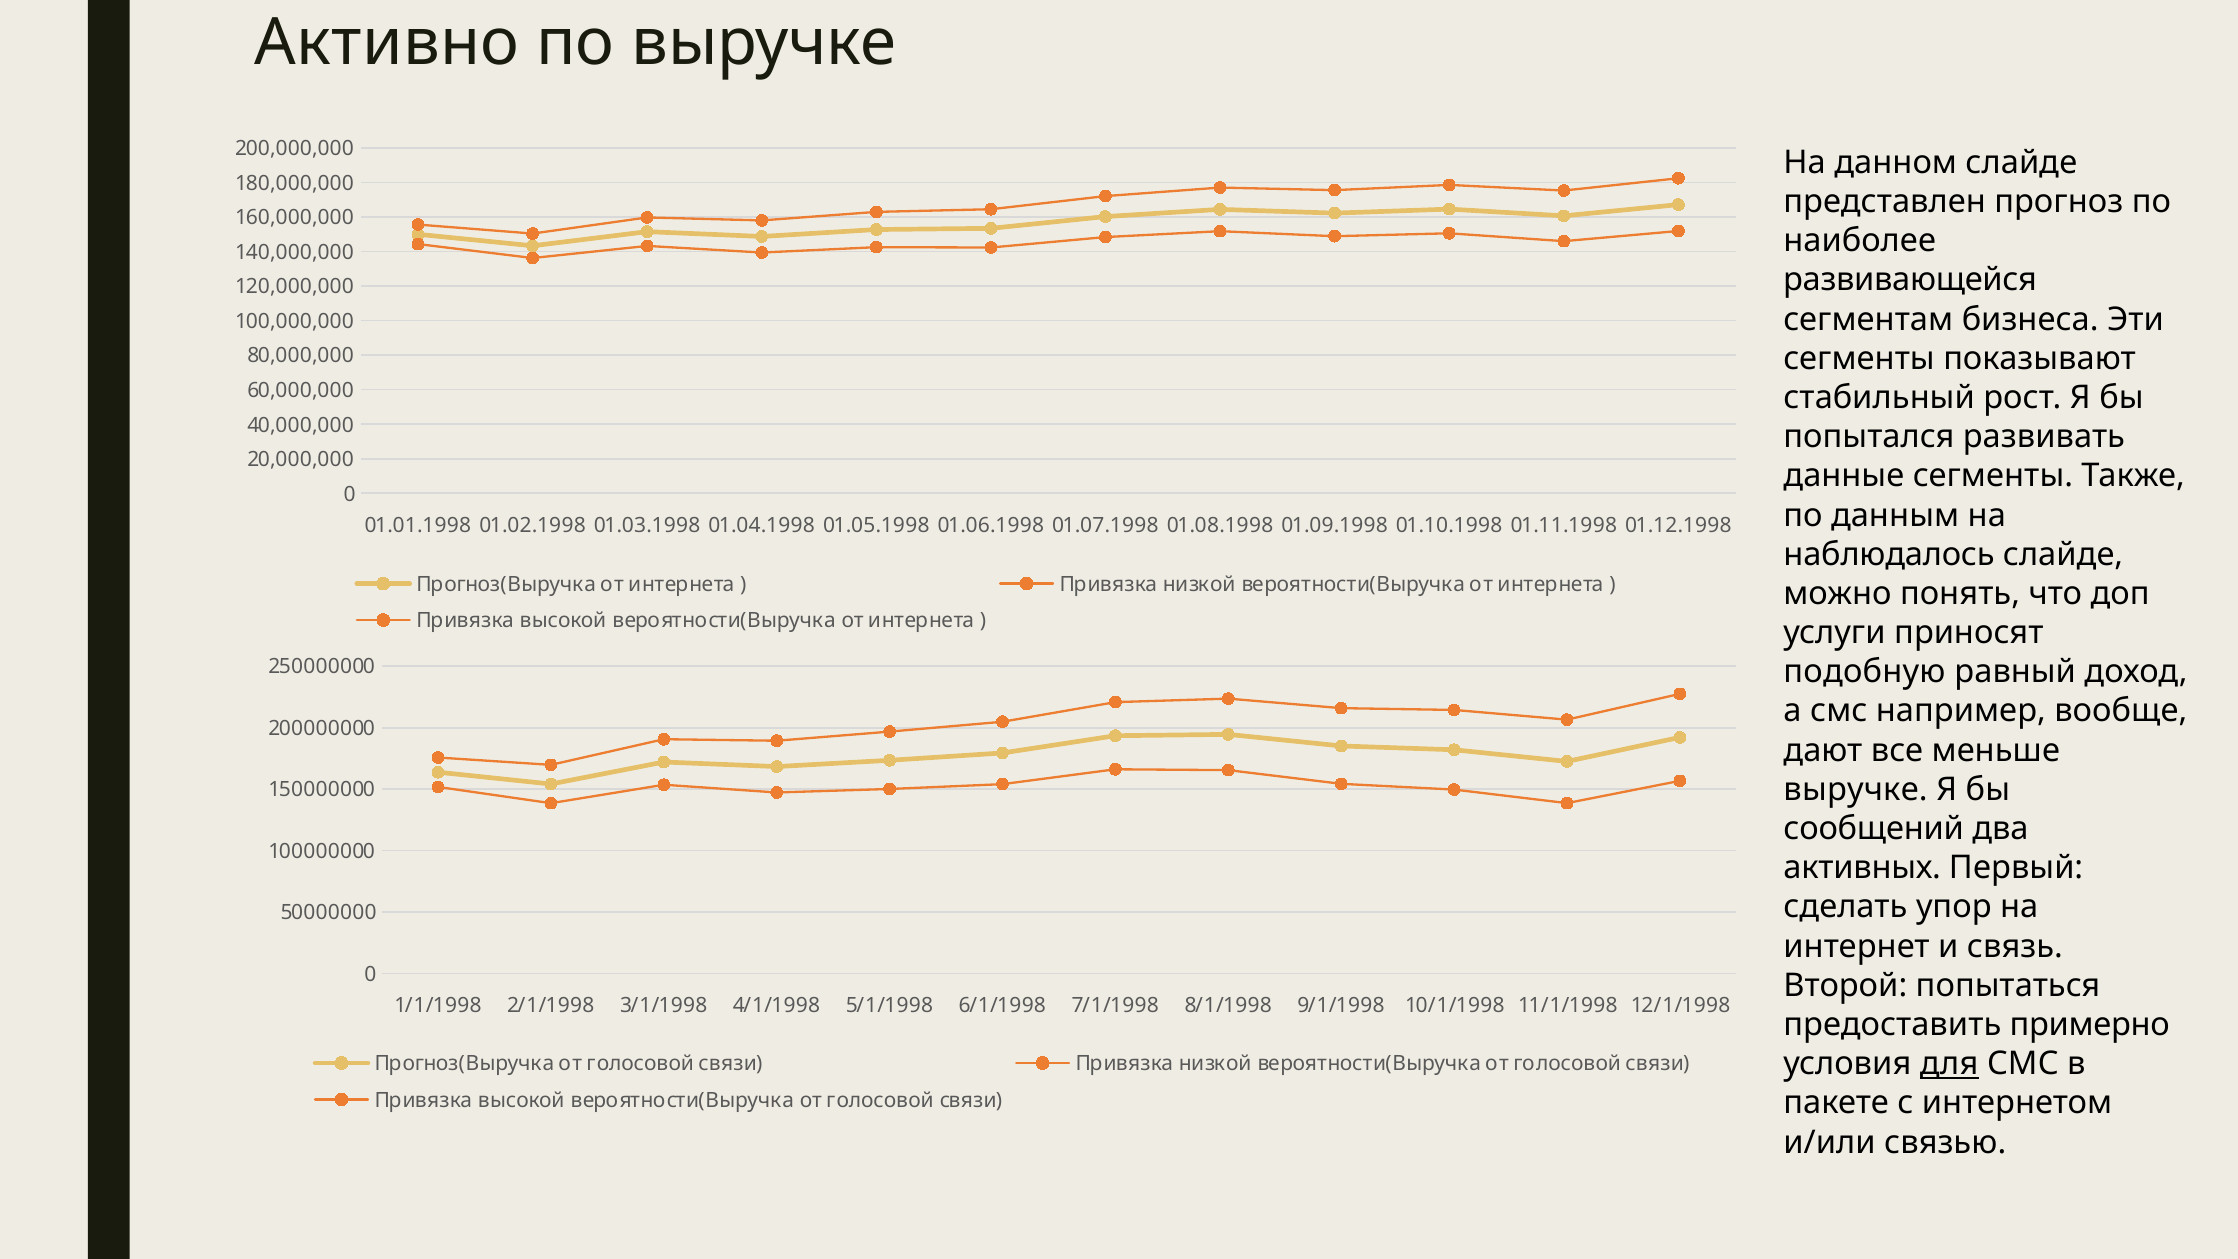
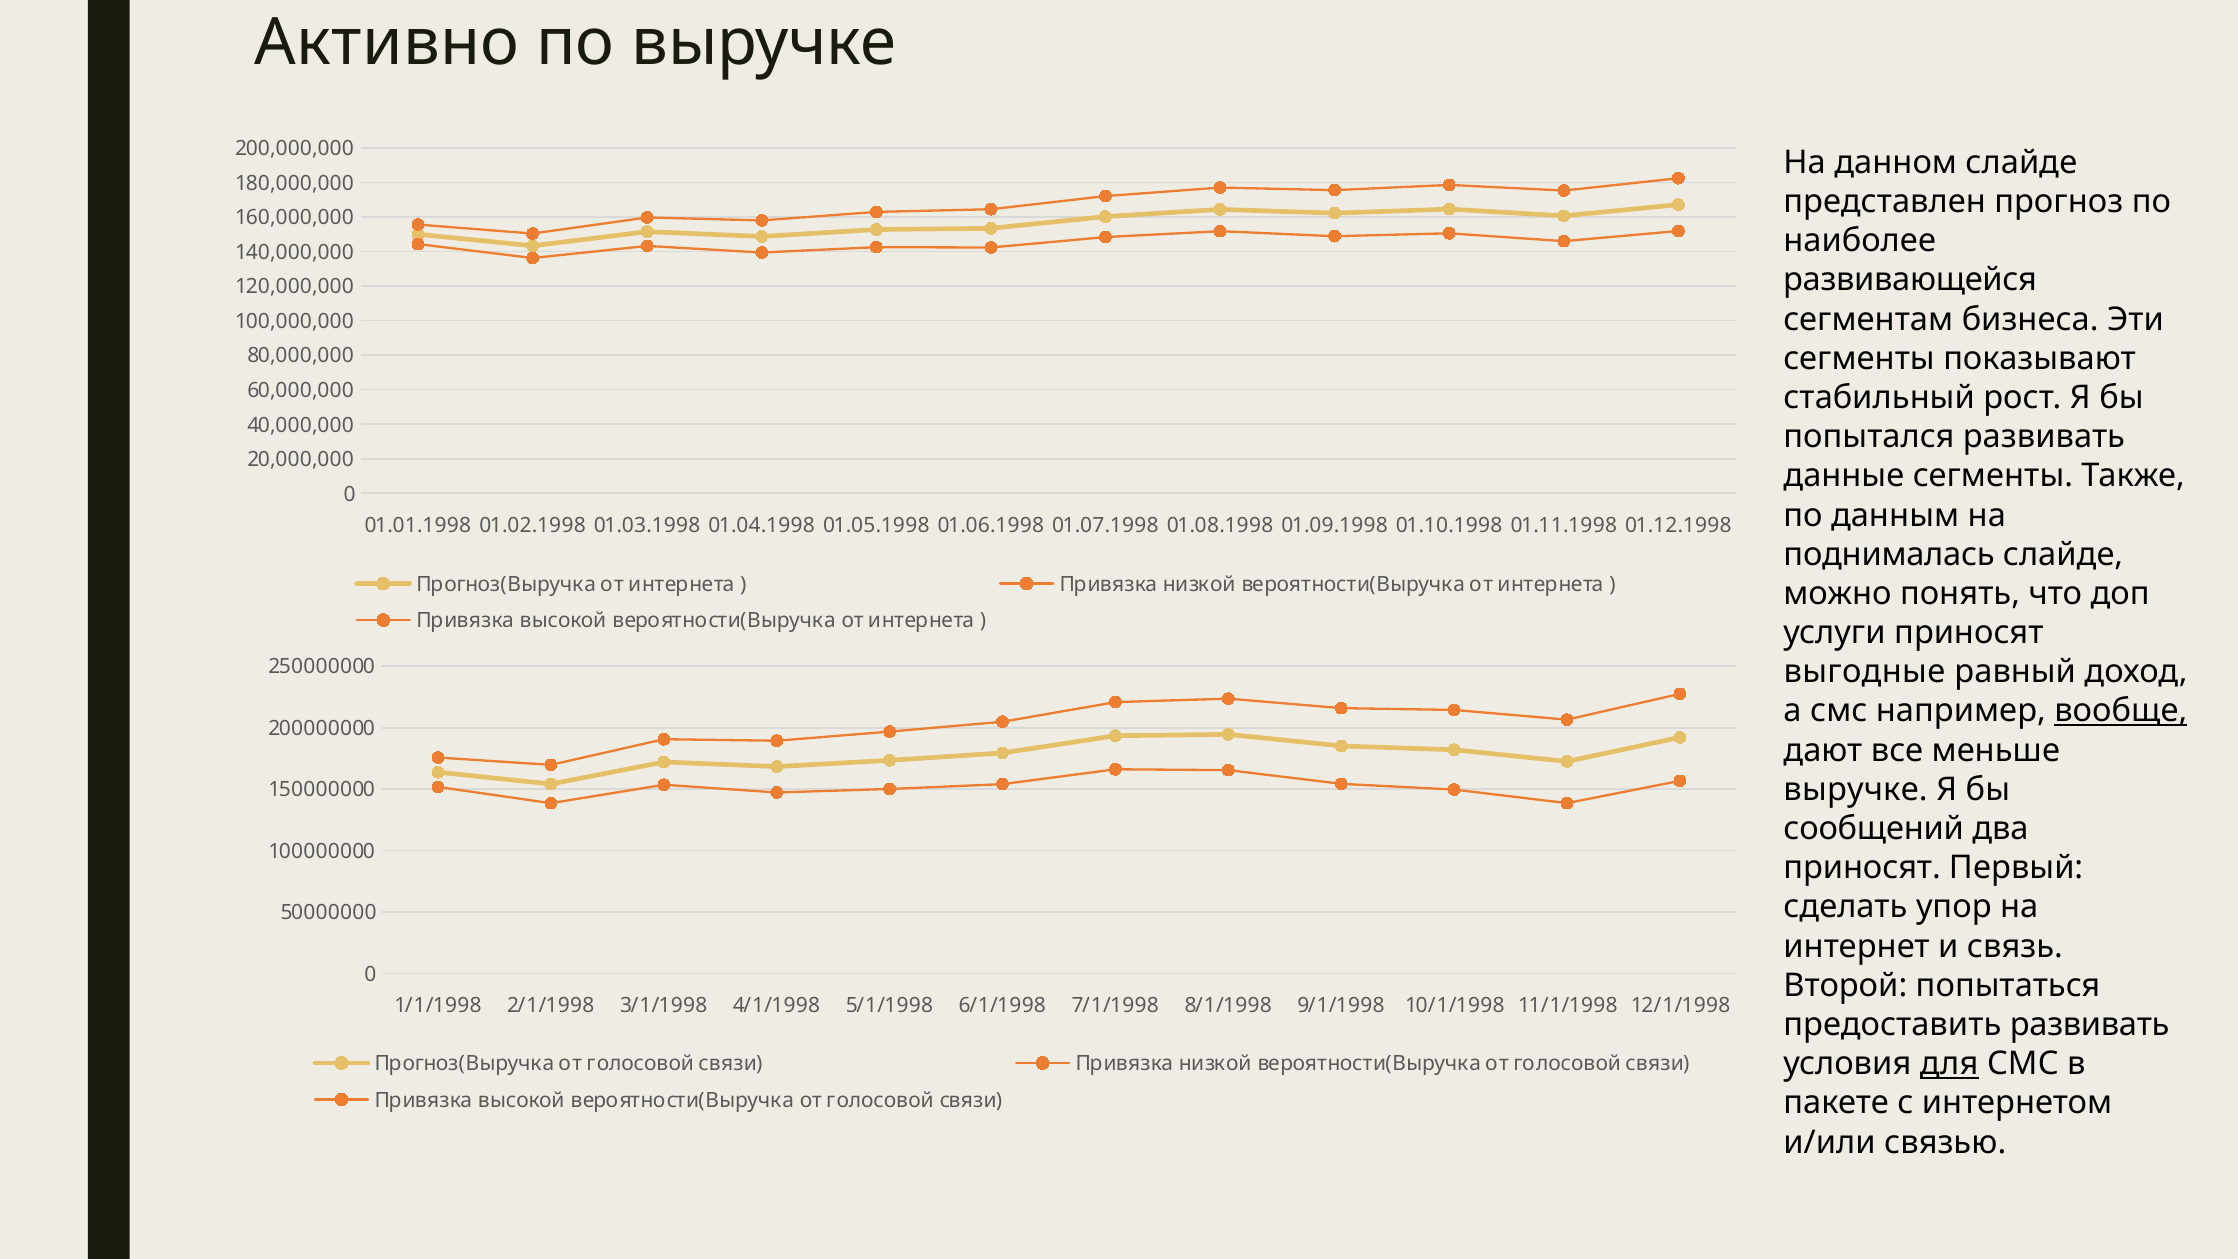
наблюдалось: наблюдалось -> поднималась
подобную: подобную -> выгодные
вообще underline: none -> present
активных at (1862, 868): активных -> приносят
предоставить примерно: примерно -> развивать
